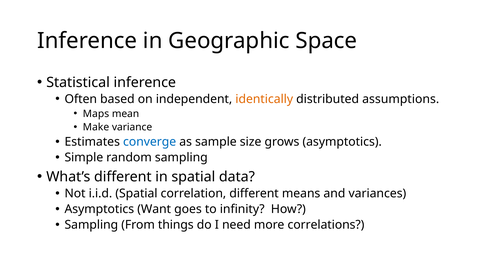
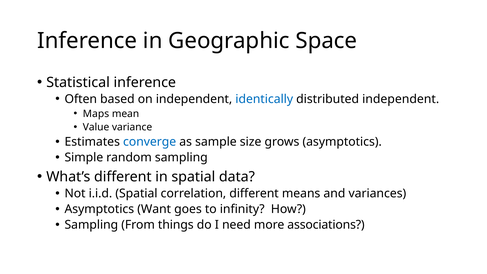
identically colour: orange -> blue
distributed assumptions: assumptions -> independent
Make: Make -> Value
correlations: correlations -> associations
